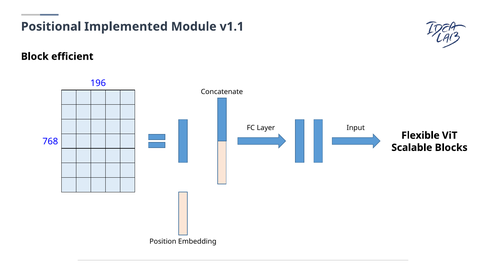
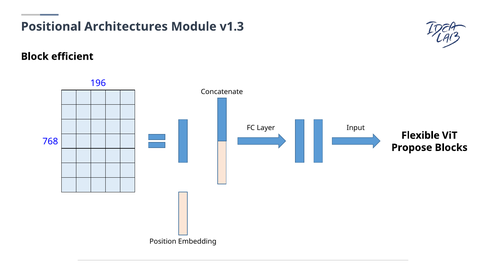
Implemented: Implemented -> Architectures
v1.1: v1.1 -> v1.3
Scalable: Scalable -> Propose
